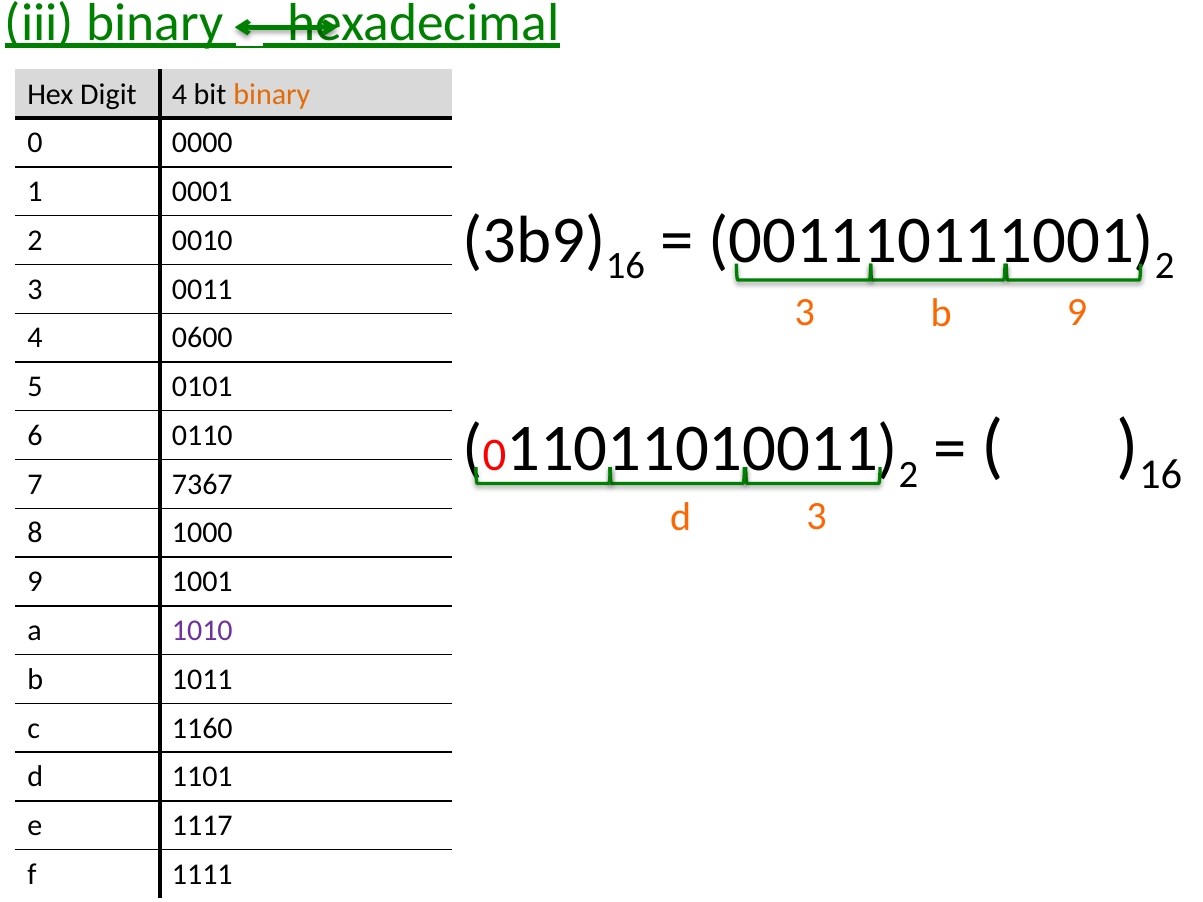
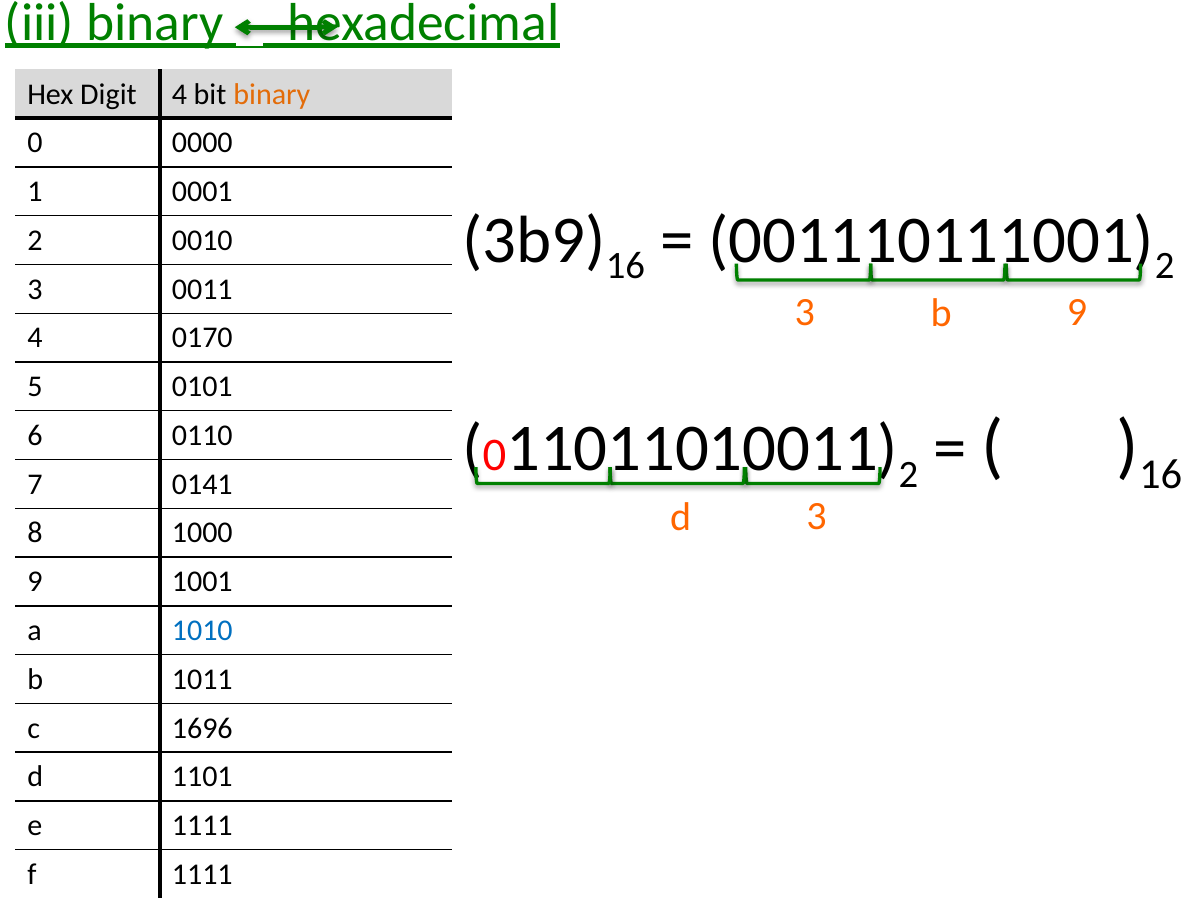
0600: 0600 -> 0170
7367: 7367 -> 0141
1010 colour: purple -> blue
1160: 1160 -> 1696
e 1117: 1117 -> 1111
